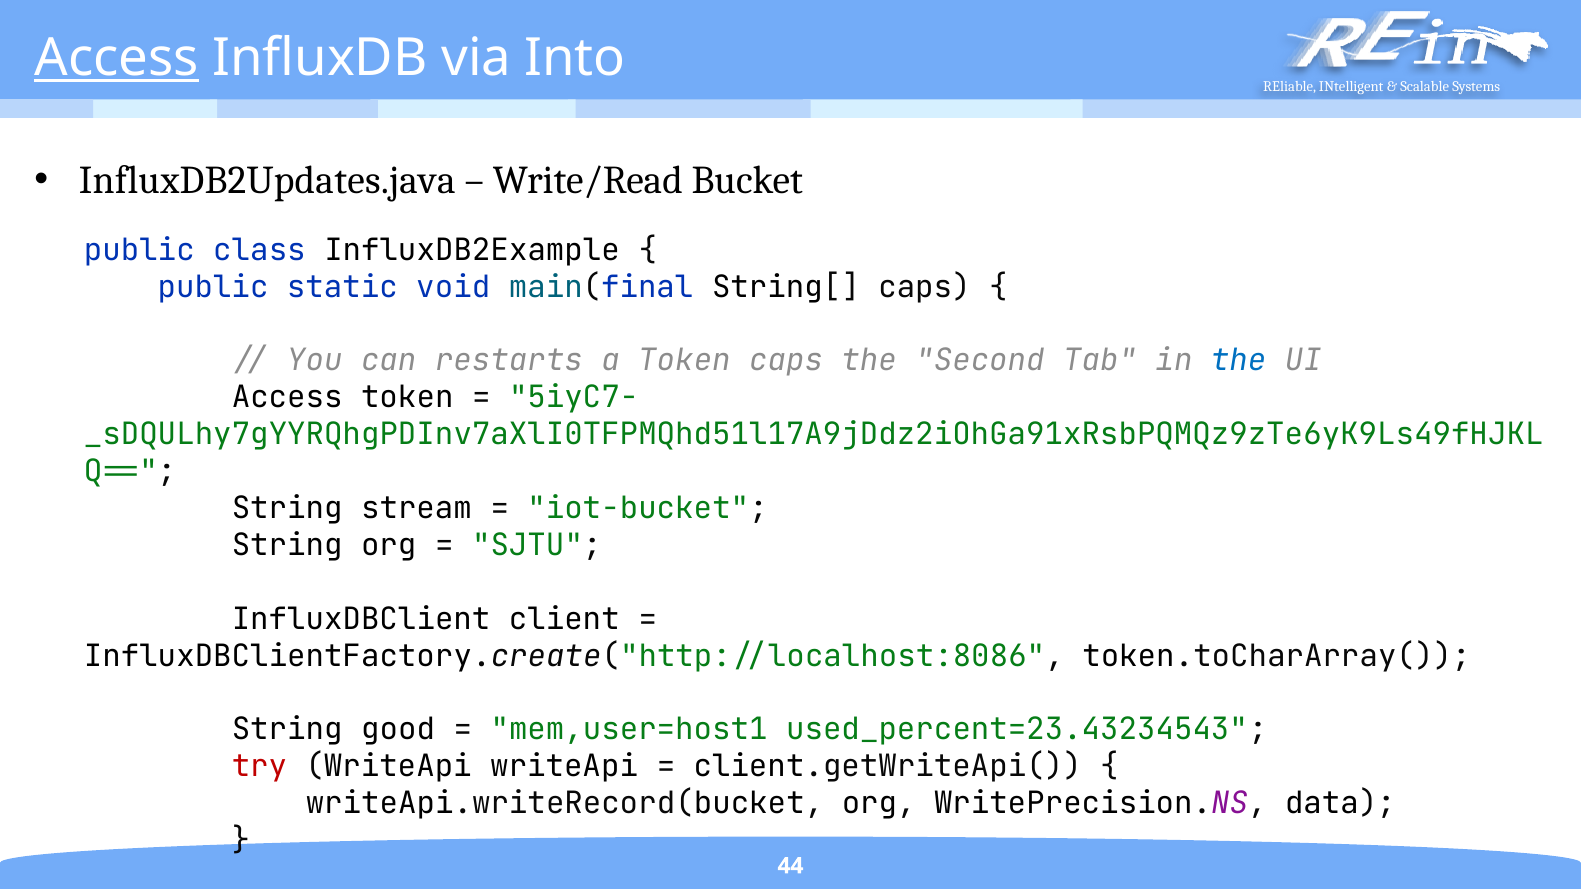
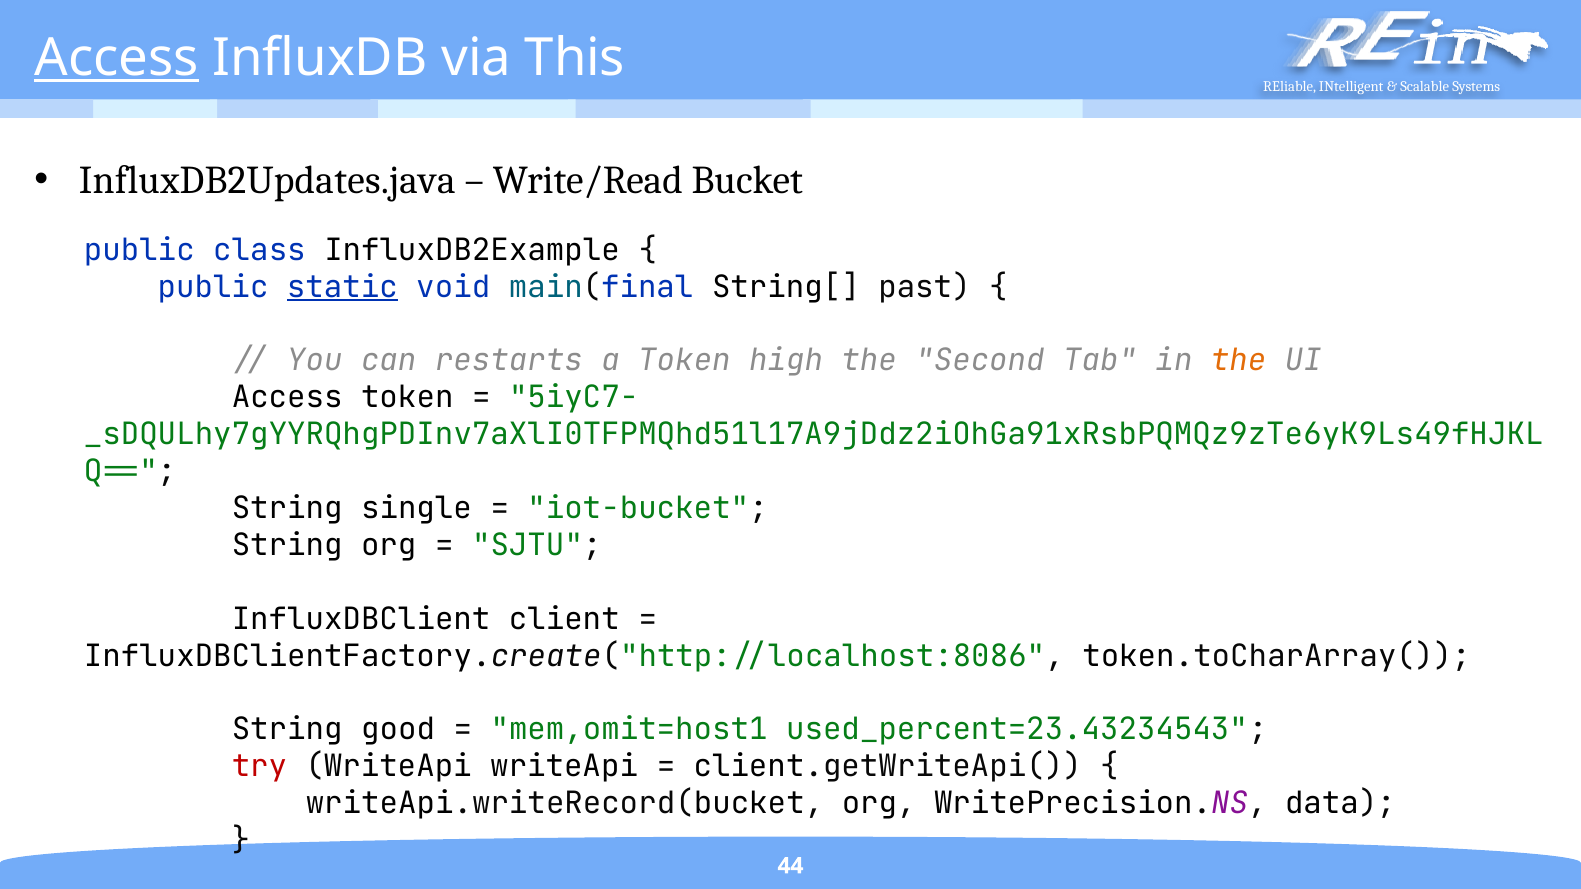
Into: Into -> This
static underline: none -> present
String[ caps: caps -> past
Token caps: caps -> high
the at (1239, 361) colour: blue -> orange
stream: stream -> single
mem,user=host1: mem,user=host1 -> mem,omit=host1
